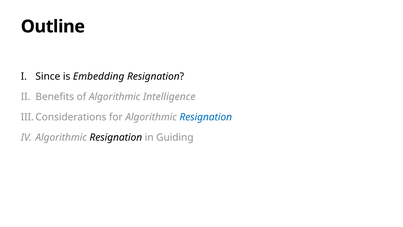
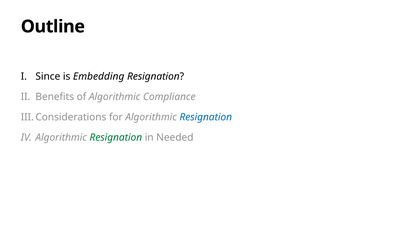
Intelligence: Intelligence -> Compliance
Resignation at (116, 137) colour: black -> green
Guiding: Guiding -> Needed
